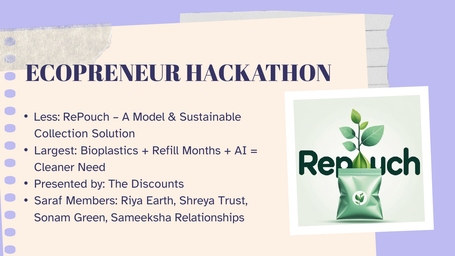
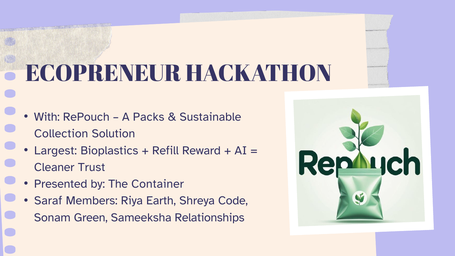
Less: Less -> With
Model: Model -> Packs
Months: Months -> Reward
Need: Need -> Trust
Discounts: Discounts -> Container
Trust: Trust -> Code
